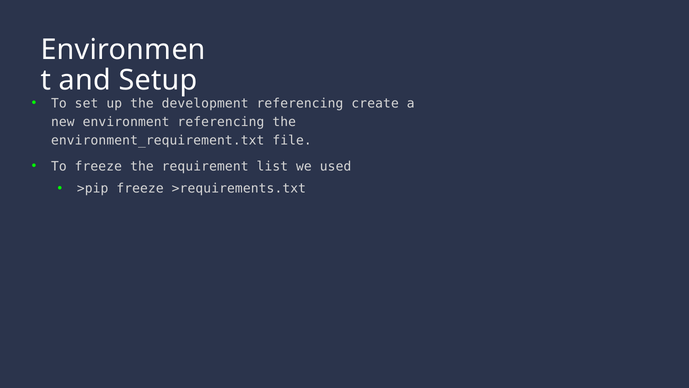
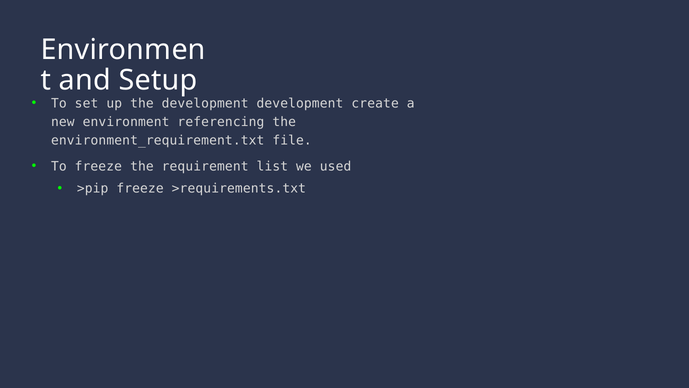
development referencing: referencing -> development
